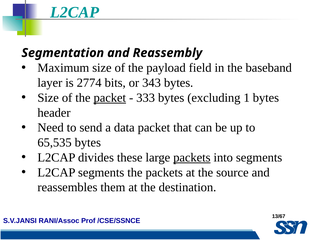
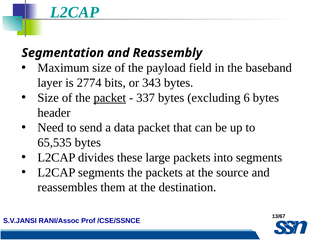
333: 333 -> 337
1: 1 -> 6
packets at (192, 157) underline: present -> none
